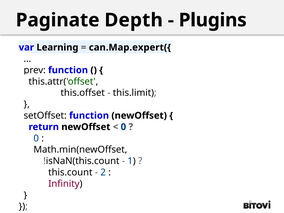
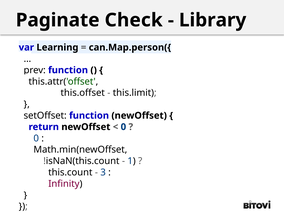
Depth: Depth -> Check
Plugins: Plugins -> Library
can.Map.expert({: can.Map.expert({ -> can.Map.person({
2: 2 -> 3
